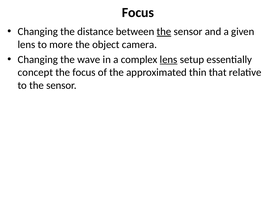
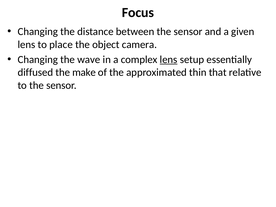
the at (164, 32) underline: present -> none
more: more -> place
concept: concept -> diffused
the focus: focus -> make
